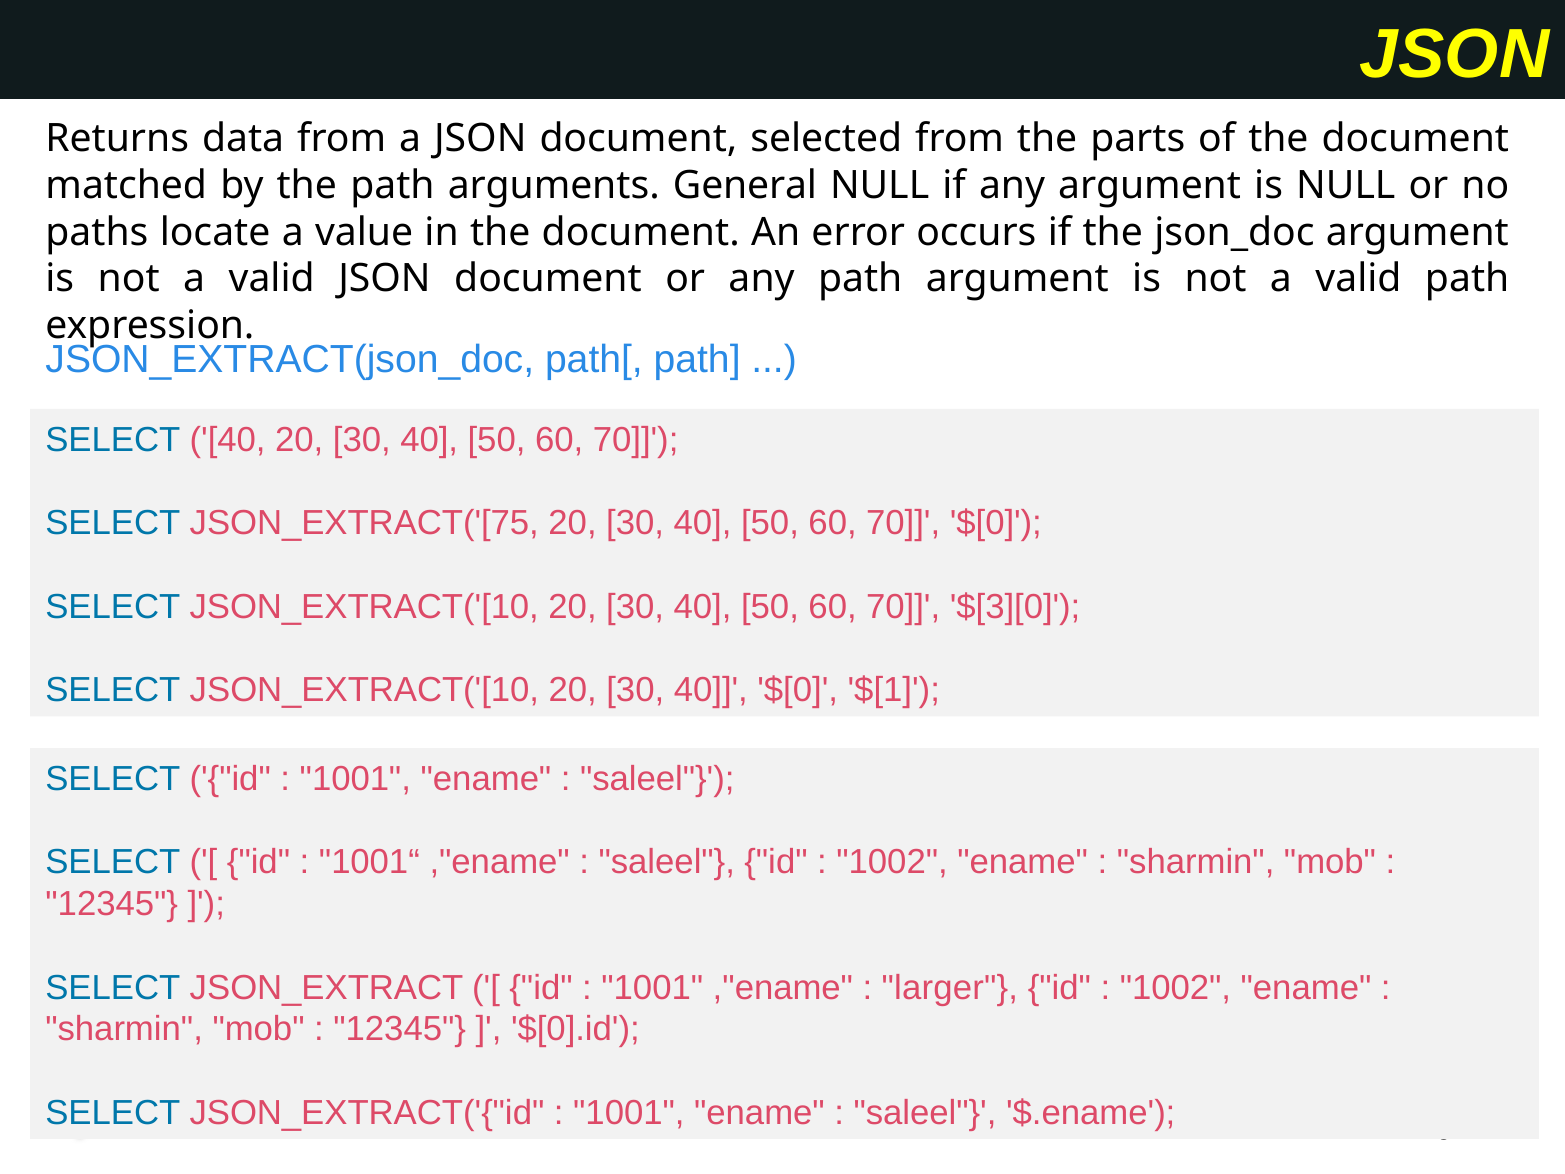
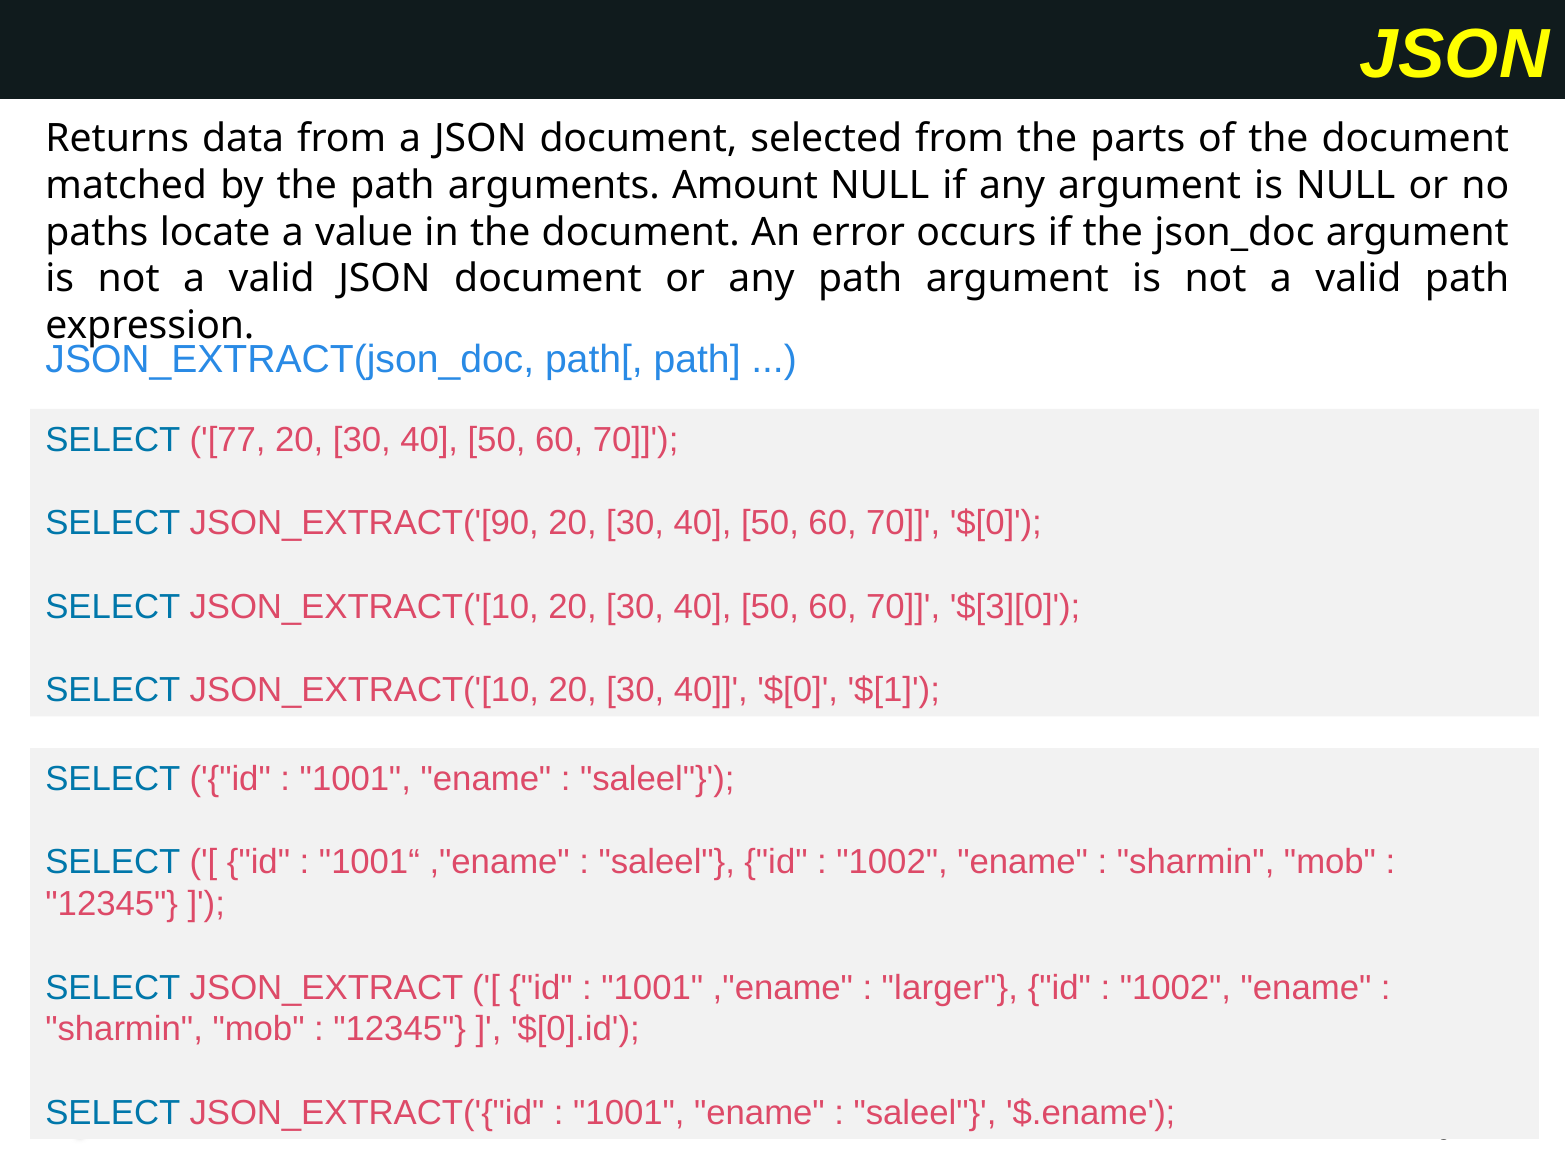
General: General -> Amount
SELECT 40: 40 -> 77
JSON_EXTRACT('[75: JSON_EXTRACT('[75 -> JSON_EXTRACT('[90
